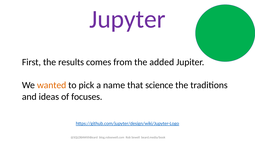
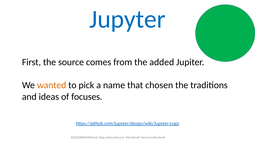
Jupyter colour: purple -> blue
results: results -> source
science: science -> chosen
